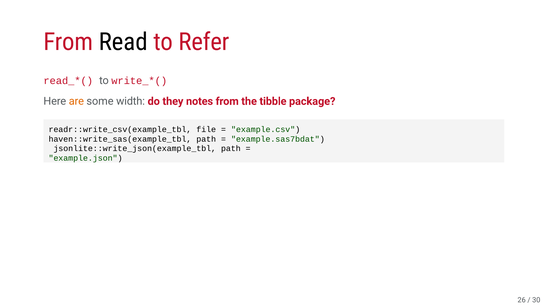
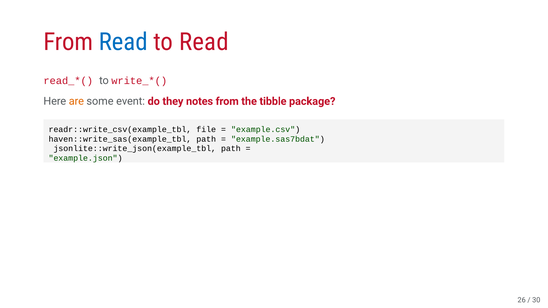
Read at (123, 42) colour: black -> blue
to Refer: Refer -> Read
width: width -> event
